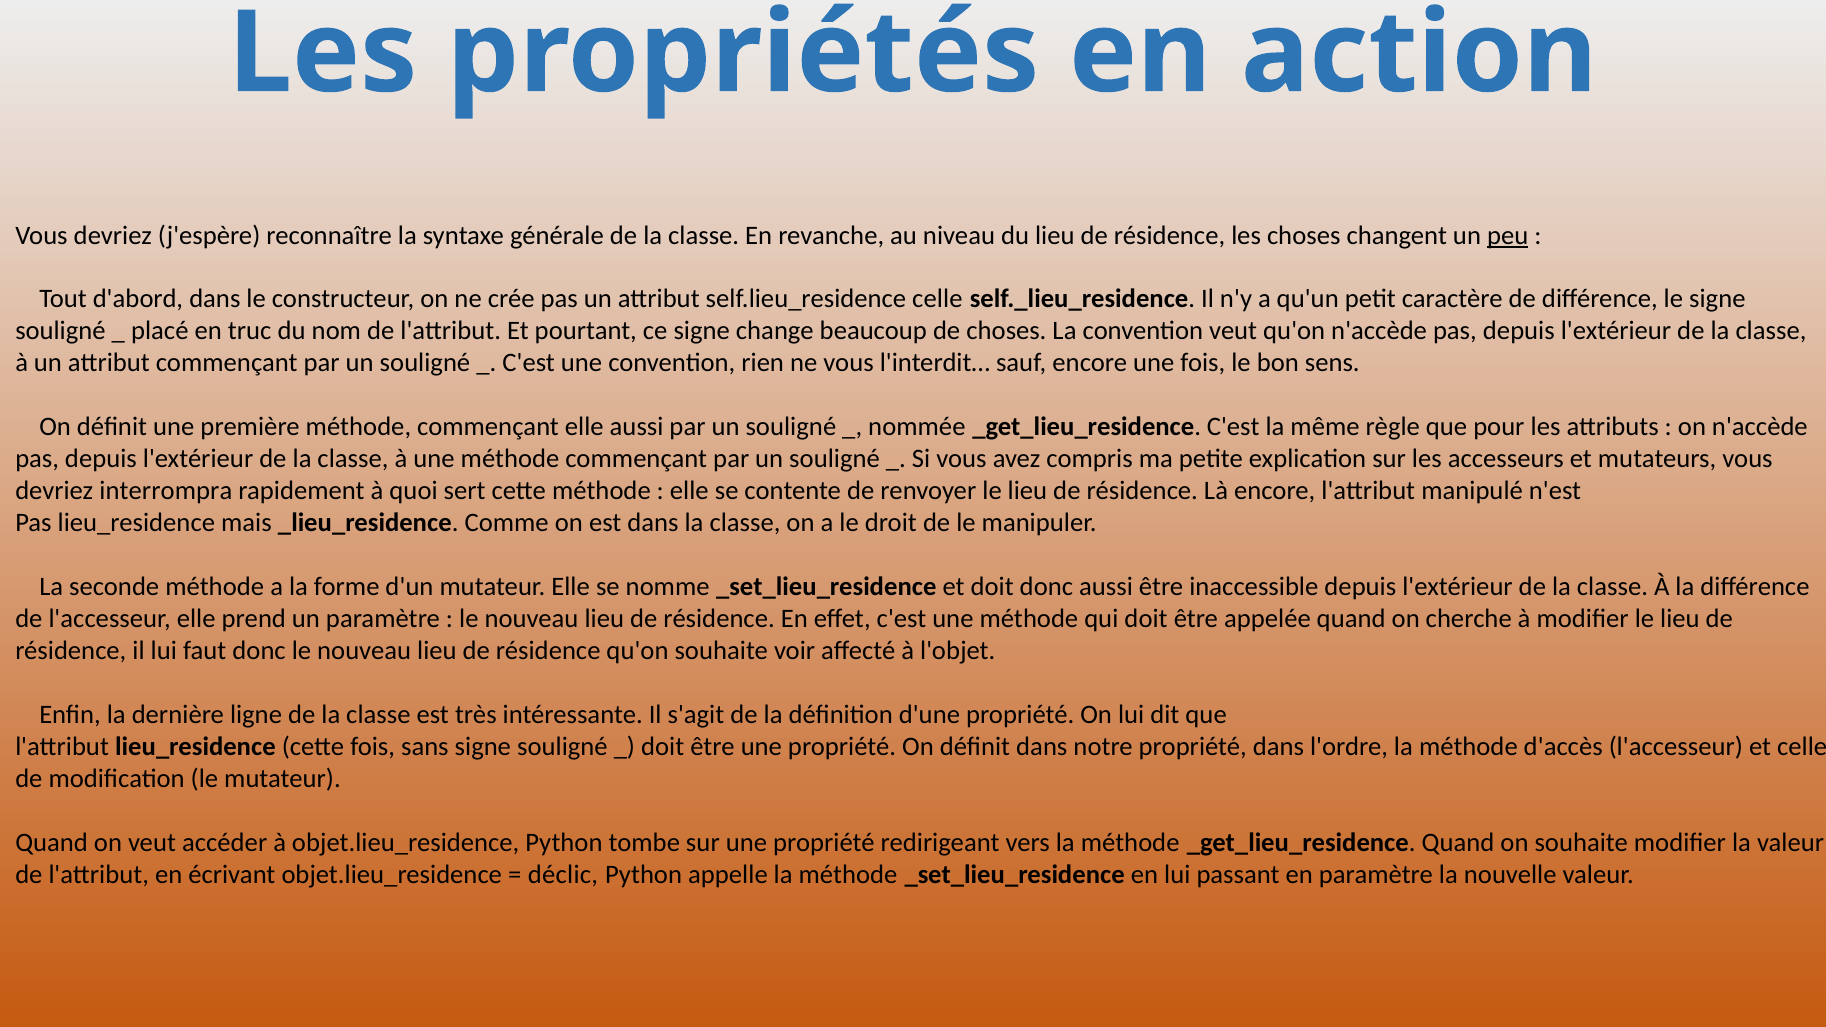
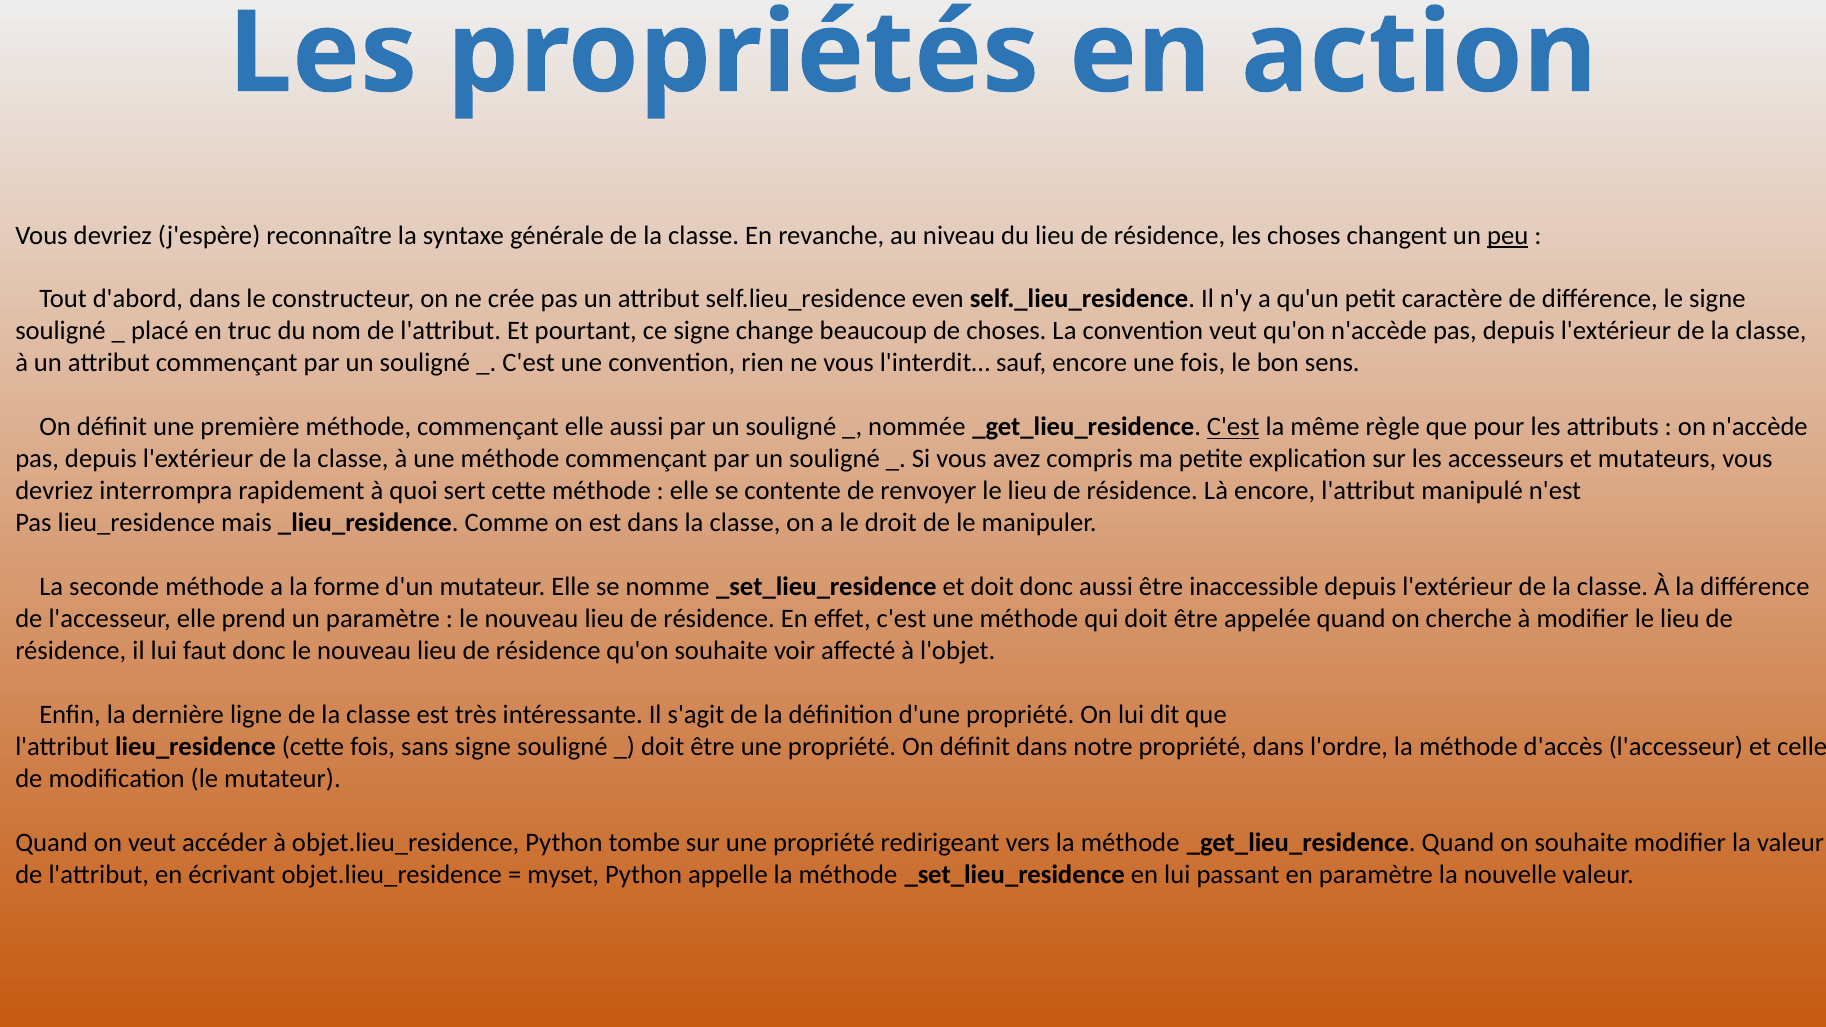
self.lieu_residence celle: celle -> even
C'est at (1233, 427) underline: none -> present
déclic: déclic -> myset
